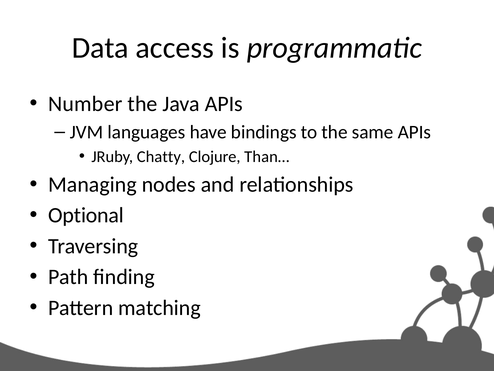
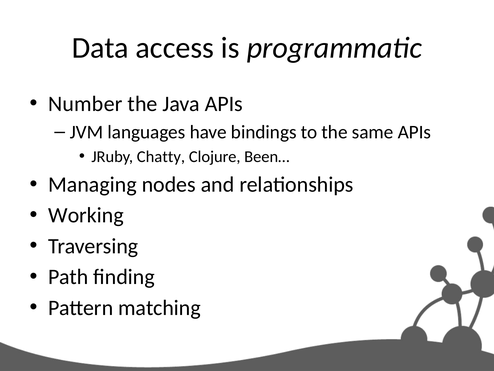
Than…: Than… -> Been…
Optional: Optional -> Working
